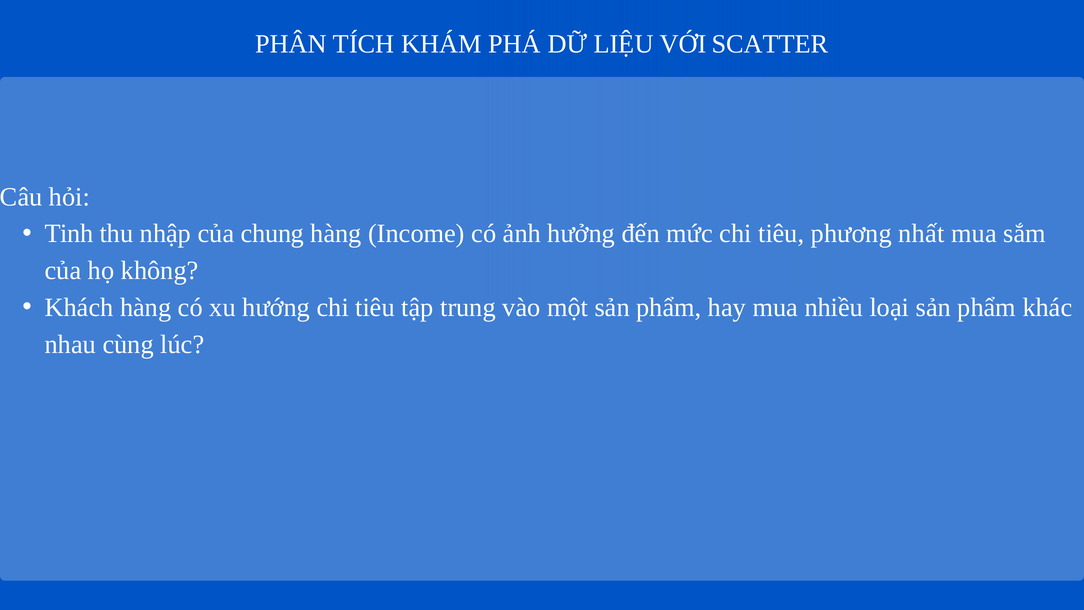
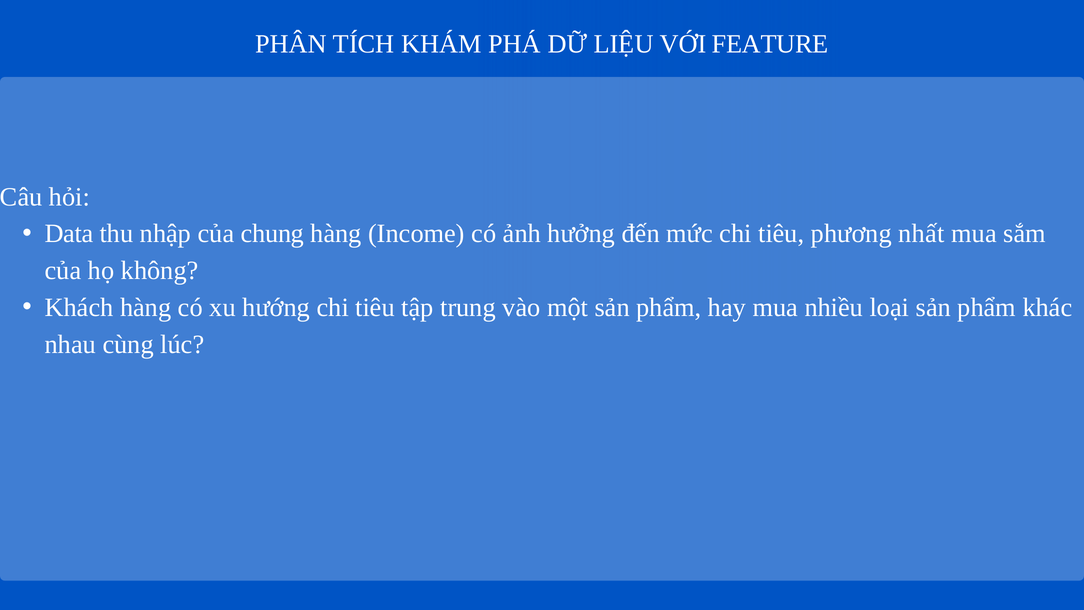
SCATTER: SCATTER -> FEATURE
Tinh: Tinh -> Data
